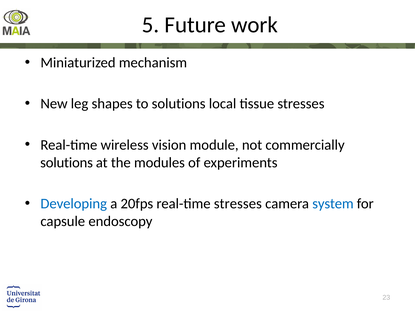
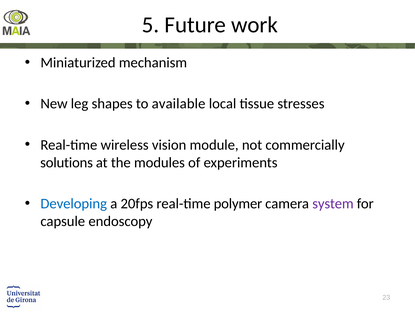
to solutions: solutions -> available
real-time stresses: stresses -> polymer
system colour: blue -> purple
